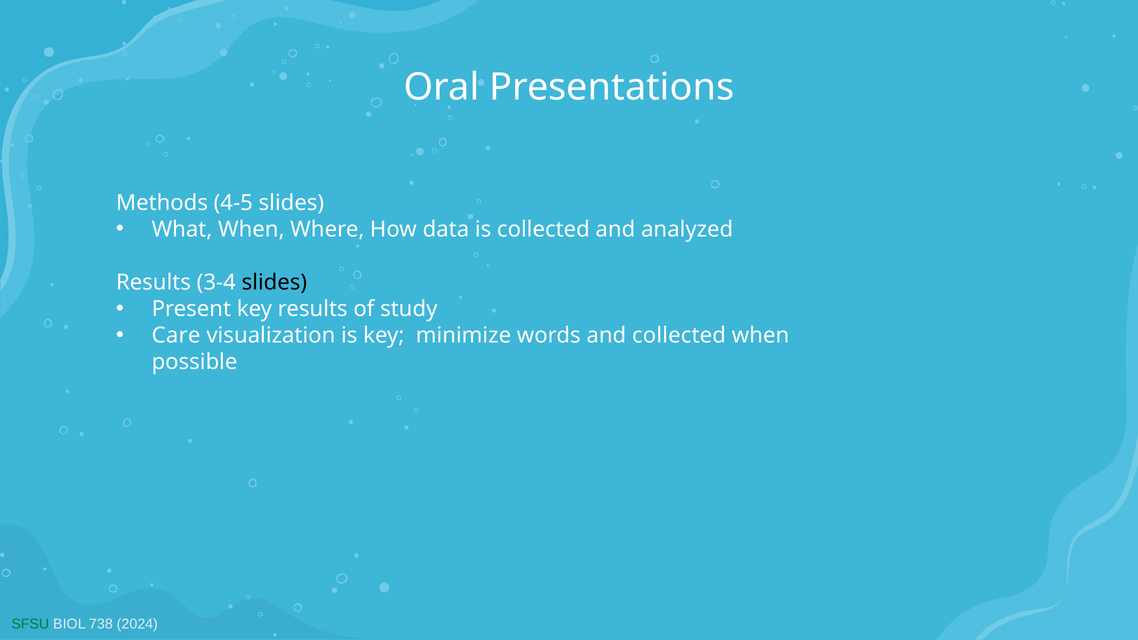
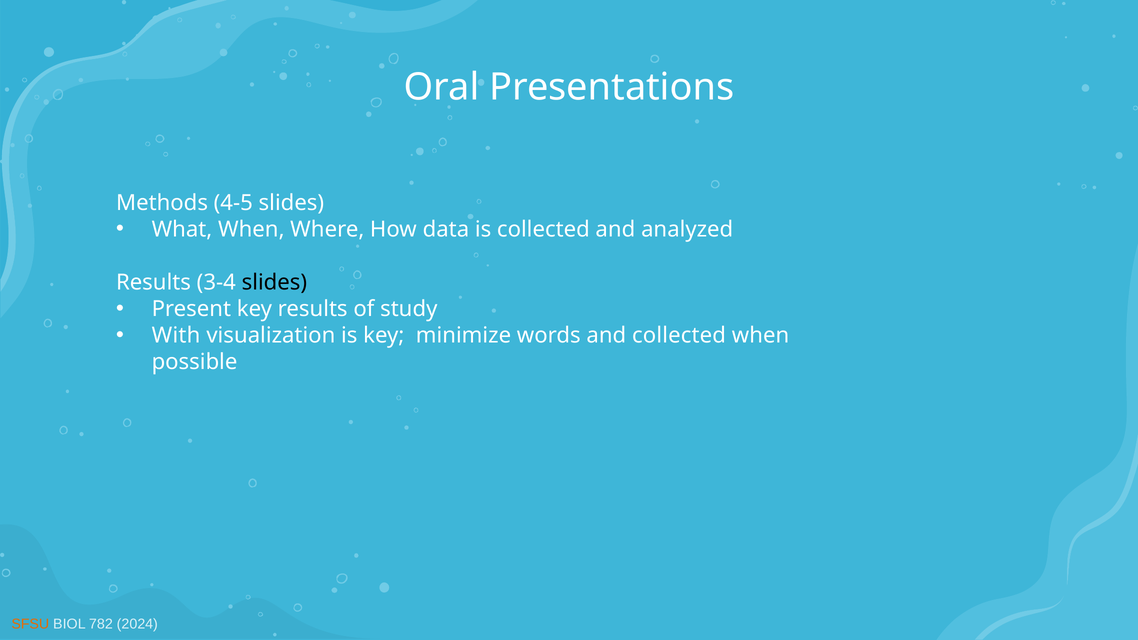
Care: Care -> With
SFSU colour: green -> orange
738: 738 -> 782
